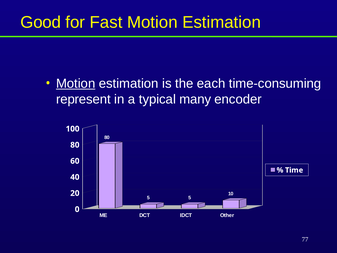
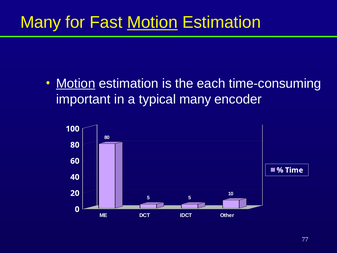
Good at (41, 22): Good -> Many
Motion at (152, 22) underline: none -> present
represent: represent -> important
